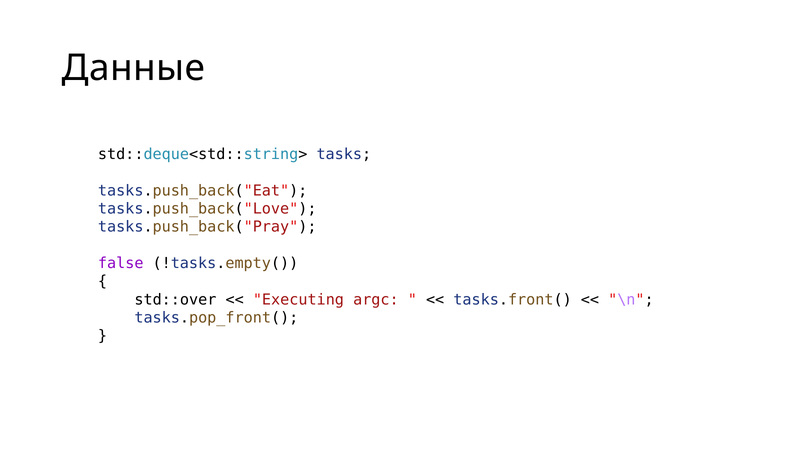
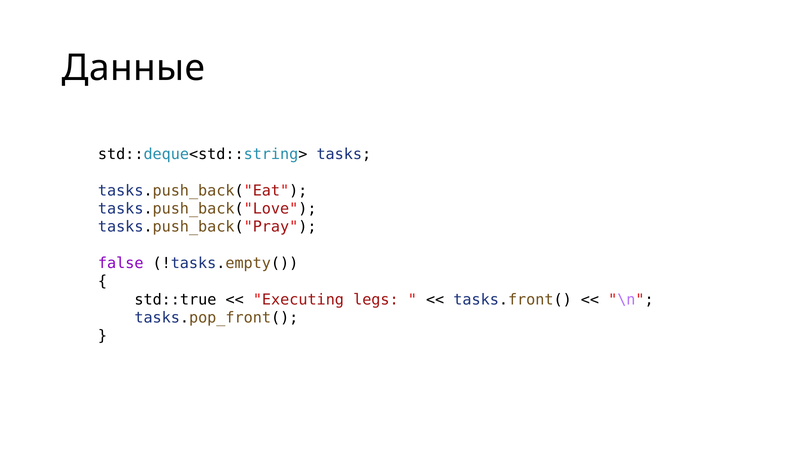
std::over: std::over -> std::true
argc: argc -> legs
